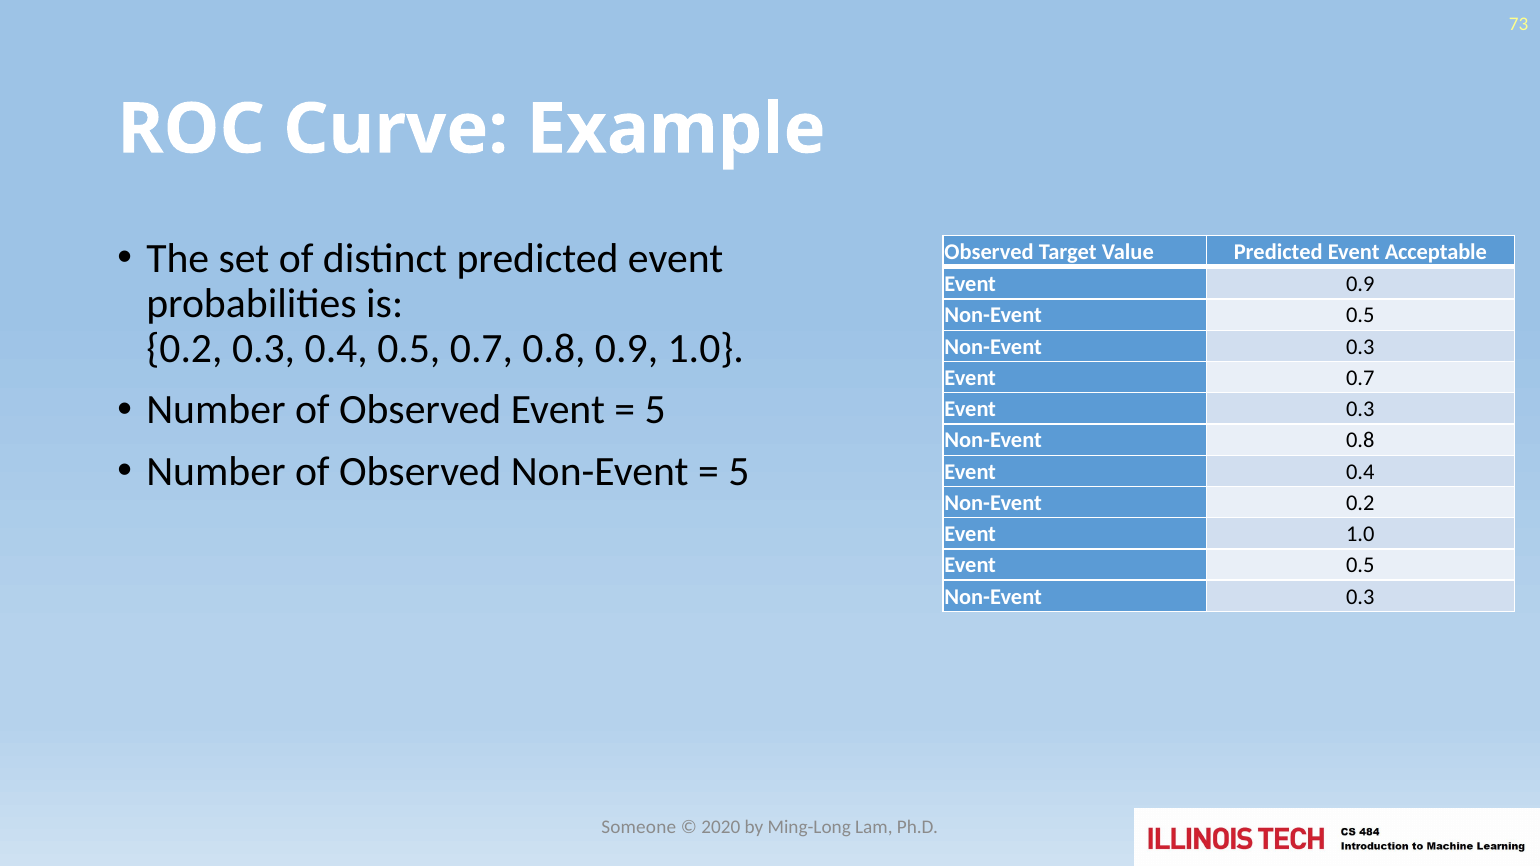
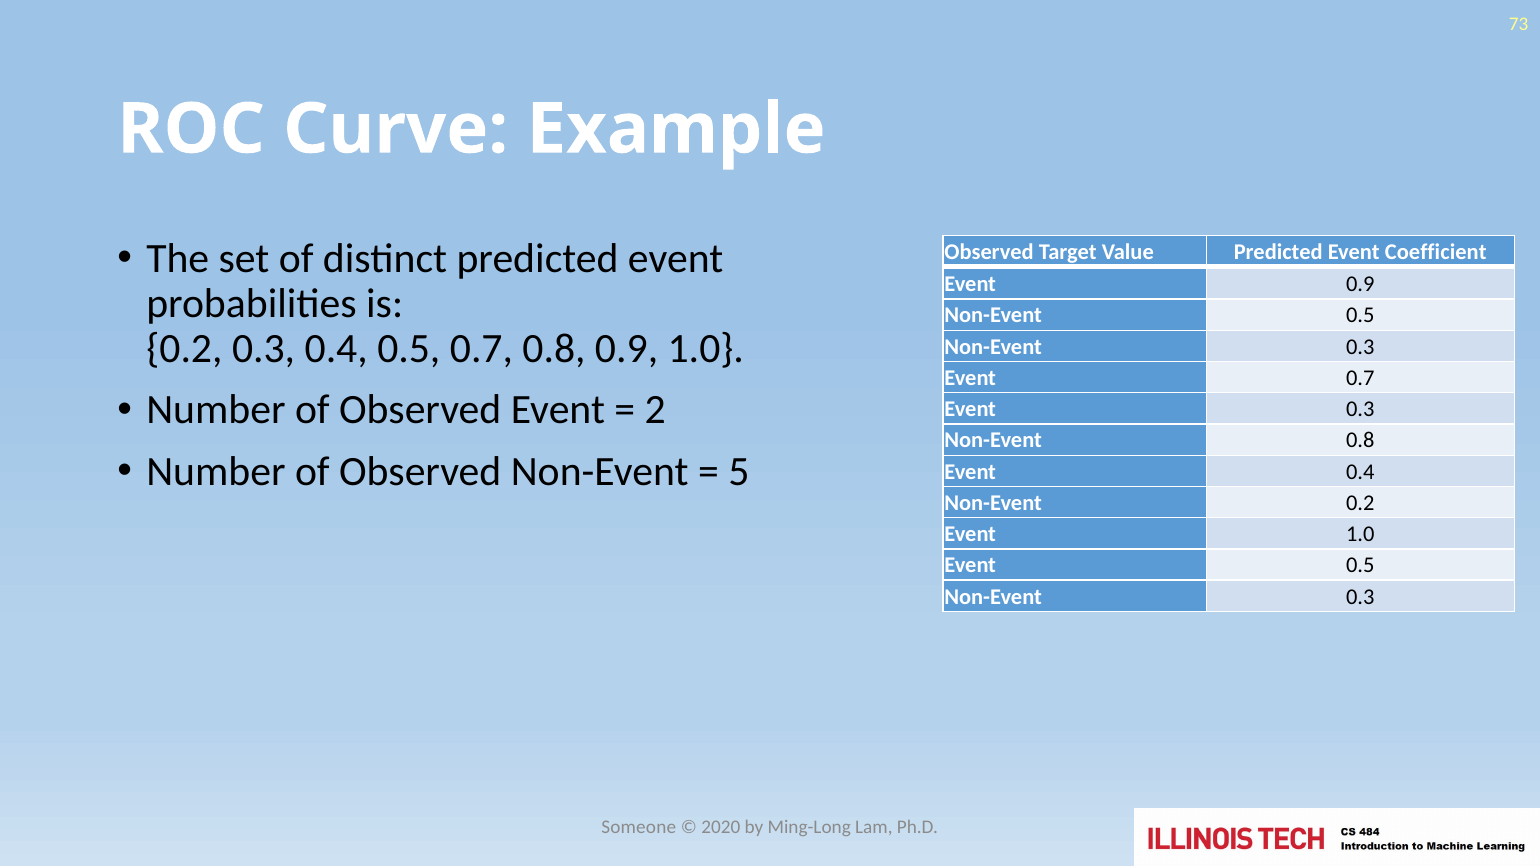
Acceptable: Acceptable -> Coefficient
5 at (655, 410): 5 -> 2
